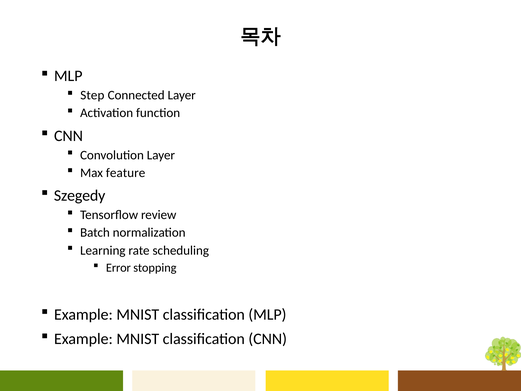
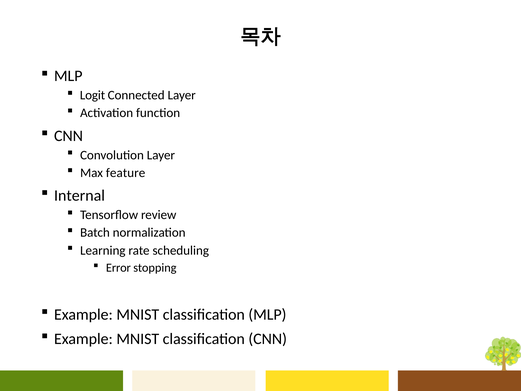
Step: Step -> Logit
Szegedy: Szegedy -> Internal
